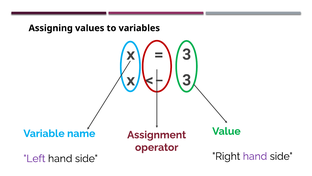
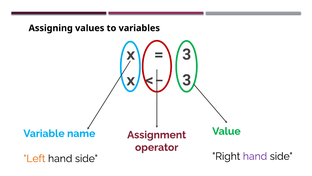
Left colour: purple -> orange
